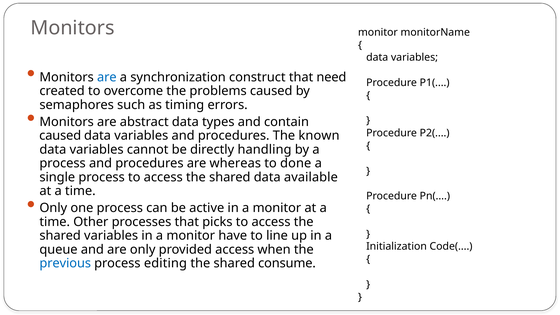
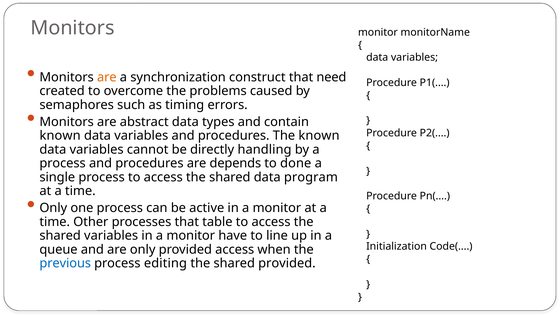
are at (107, 77) colour: blue -> orange
caused at (60, 136): caused -> known
whereas: whereas -> depends
available: available -> program
picks: picks -> table
shared consume: consume -> provided
